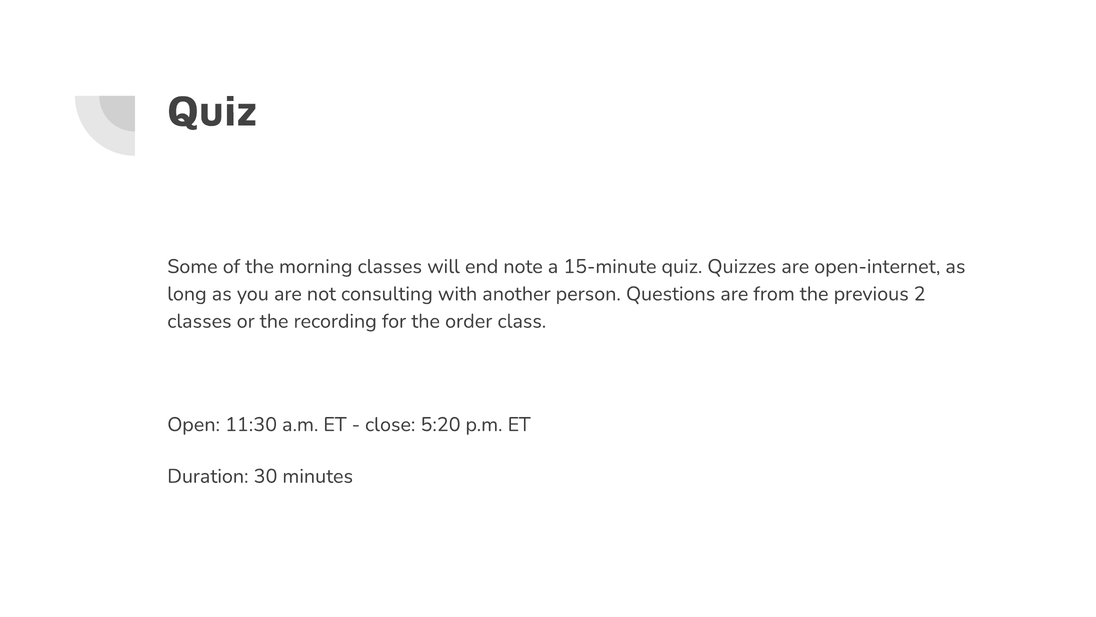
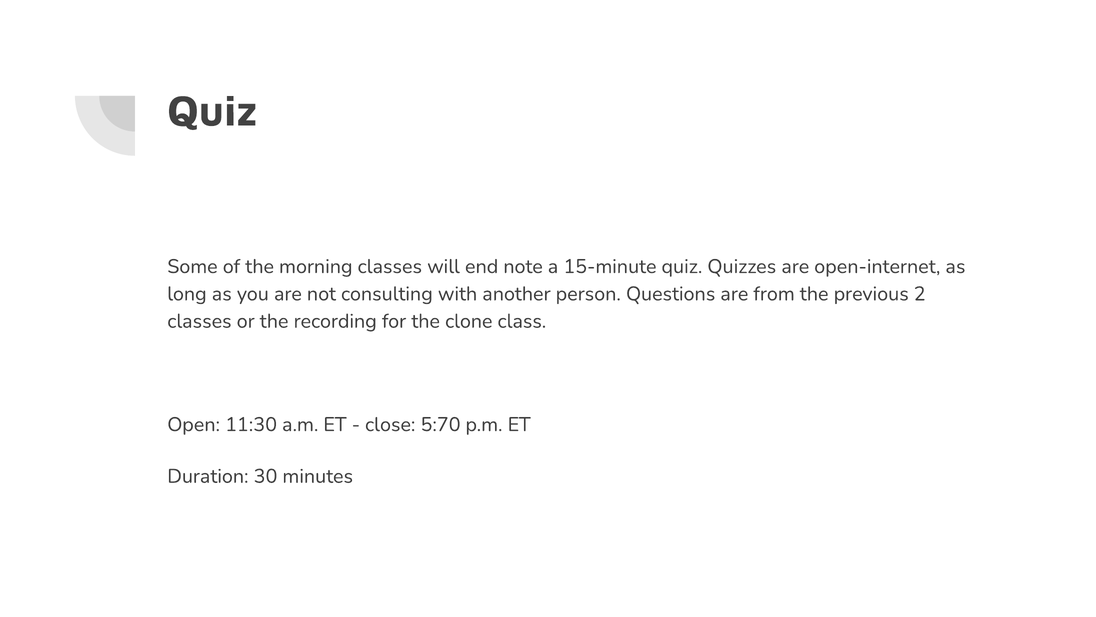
order: order -> clone
5:20: 5:20 -> 5:70
